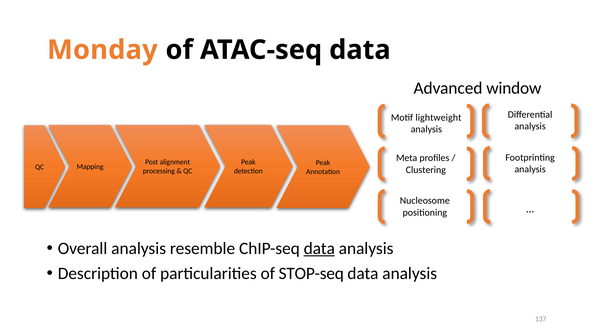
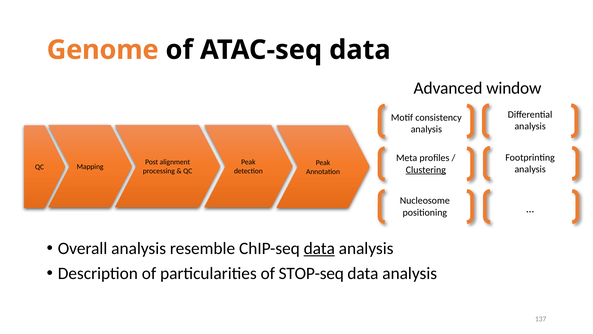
Monday: Monday -> Genome
lightweight: lightweight -> consistency
Clustering underline: none -> present
